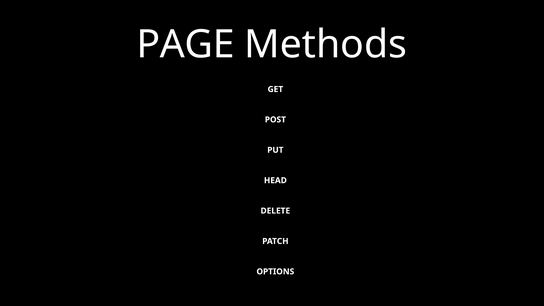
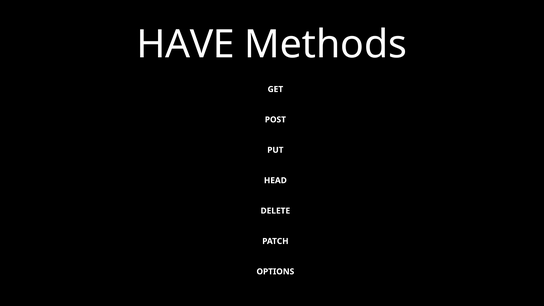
PAGE: PAGE -> HAVE
